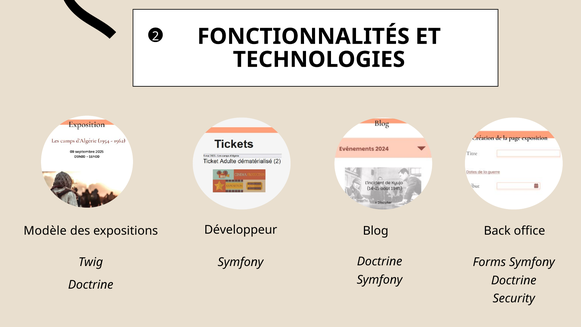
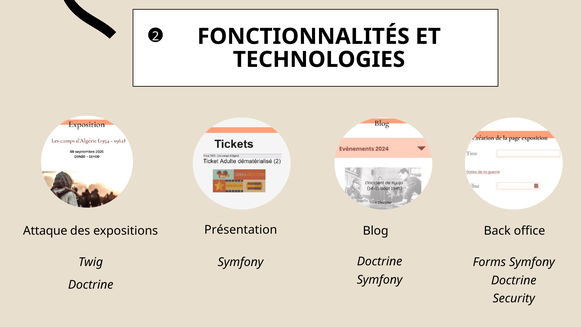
Développeur: Développeur -> Présentation
Modèle: Modèle -> Attaque
